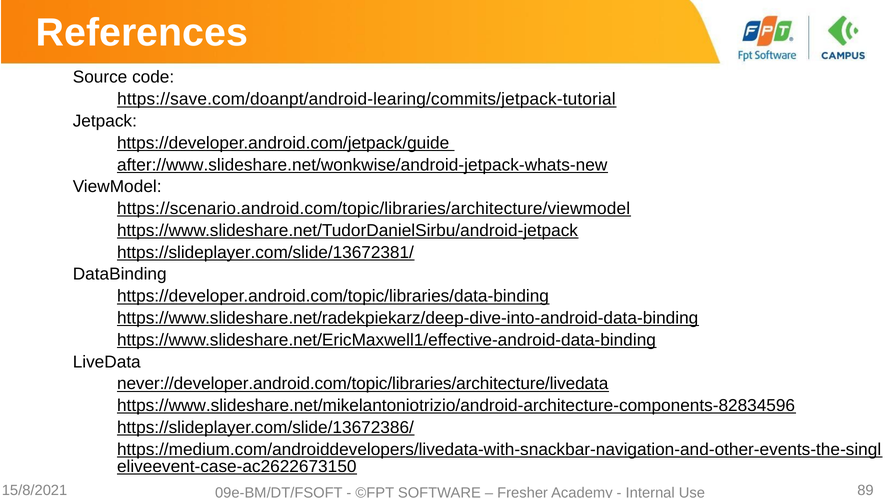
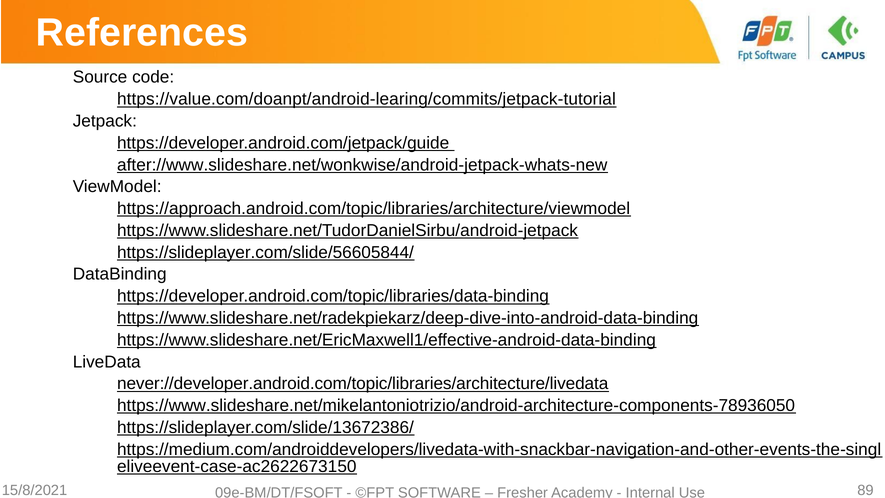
https://save.com/doanpt/android-learing/commits/jetpack-tutorial: https://save.com/doanpt/android-learing/commits/jetpack-tutorial -> https://value.com/doanpt/android-learing/commits/jetpack-tutorial
https://scenario.android.com/topic/libraries/architecture/viewmodel: https://scenario.android.com/topic/libraries/architecture/viewmodel -> https://approach.android.com/topic/libraries/architecture/viewmodel
https://slideplayer.com/slide/13672381/: https://slideplayer.com/slide/13672381/ -> https://slideplayer.com/slide/56605844/
https://www.slideshare.net/mikelantoniotrizio/android-architecture-components-82834596: https://www.slideshare.net/mikelantoniotrizio/android-architecture-components-82834596 -> https://www.slideshare.net/mikelantoniotrizio/android-architecture-components-78936050
